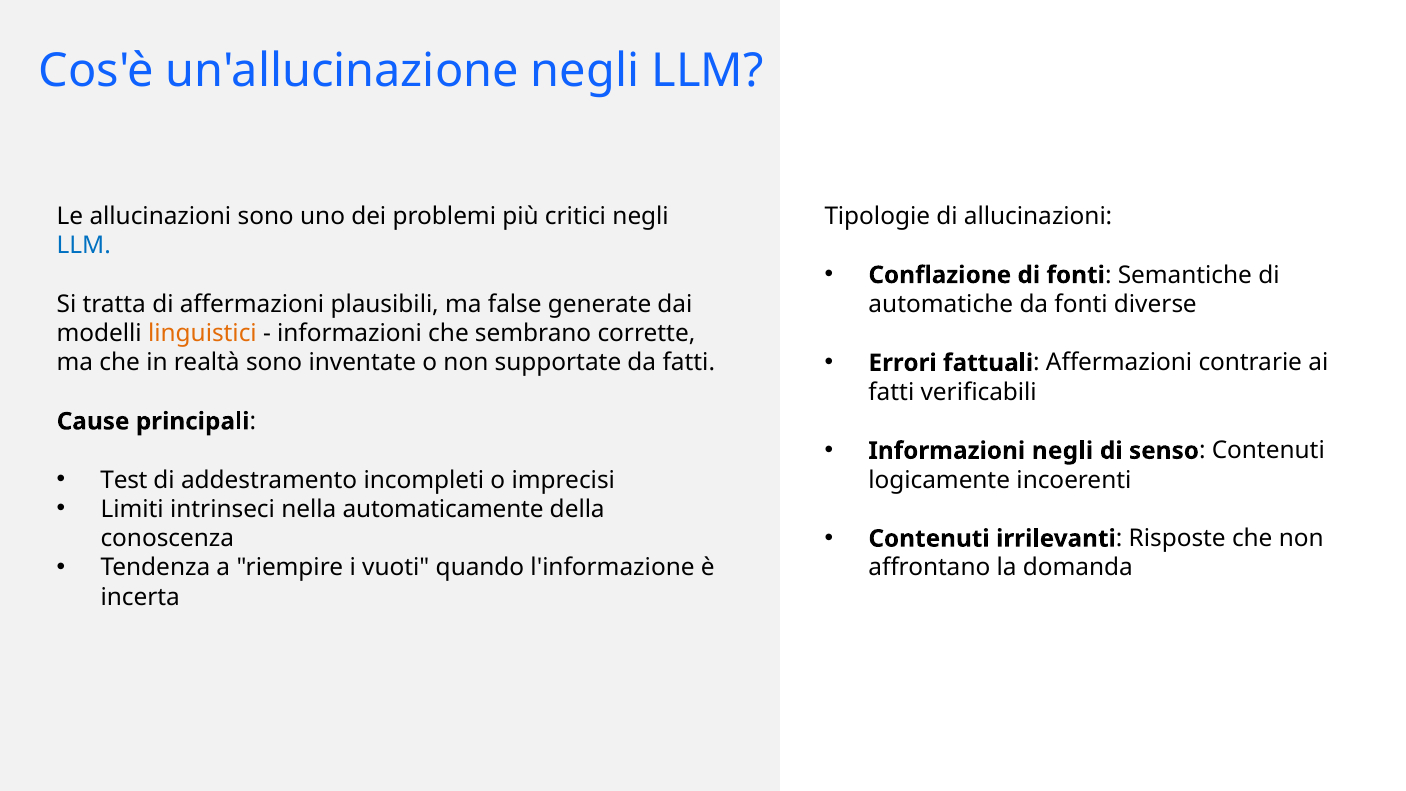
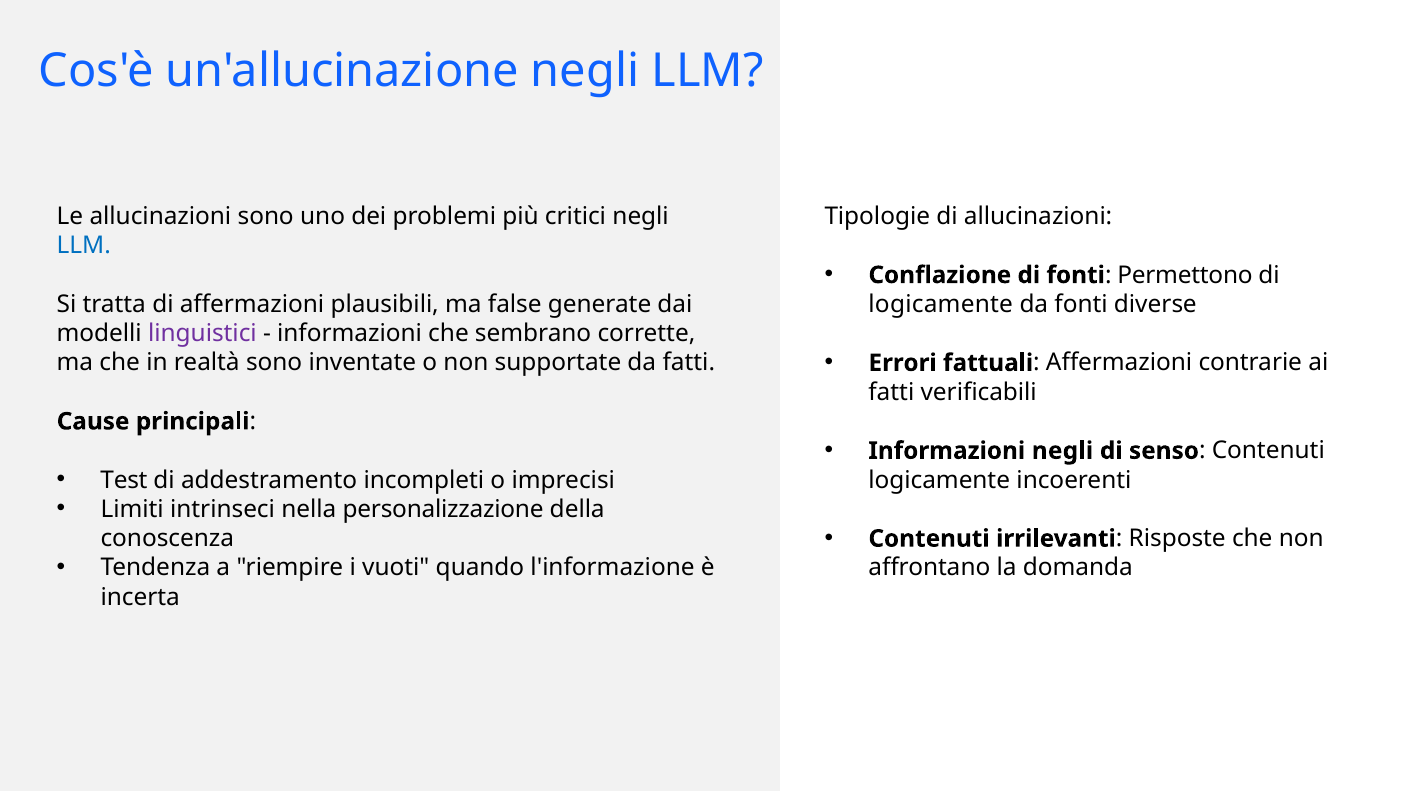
Semantiche: Semantiche -> Permettono
automatiche at (941, 304): automatiche -> logicamente
linguistici colour: orange -> purple
automaticamente: automaticamente -> personalizzazione
